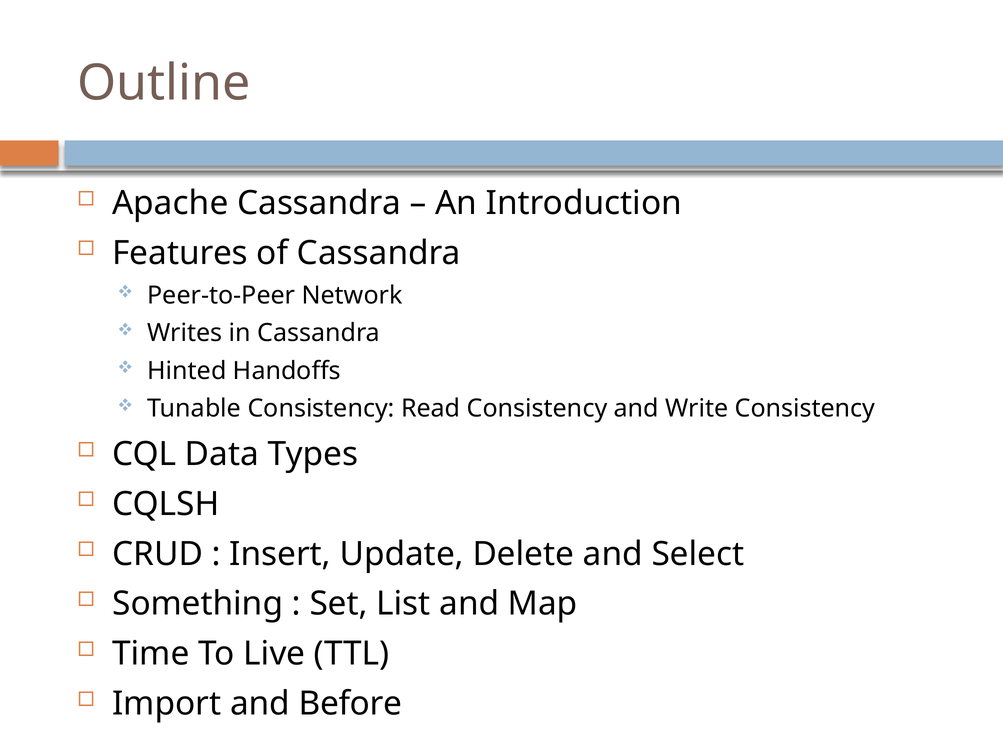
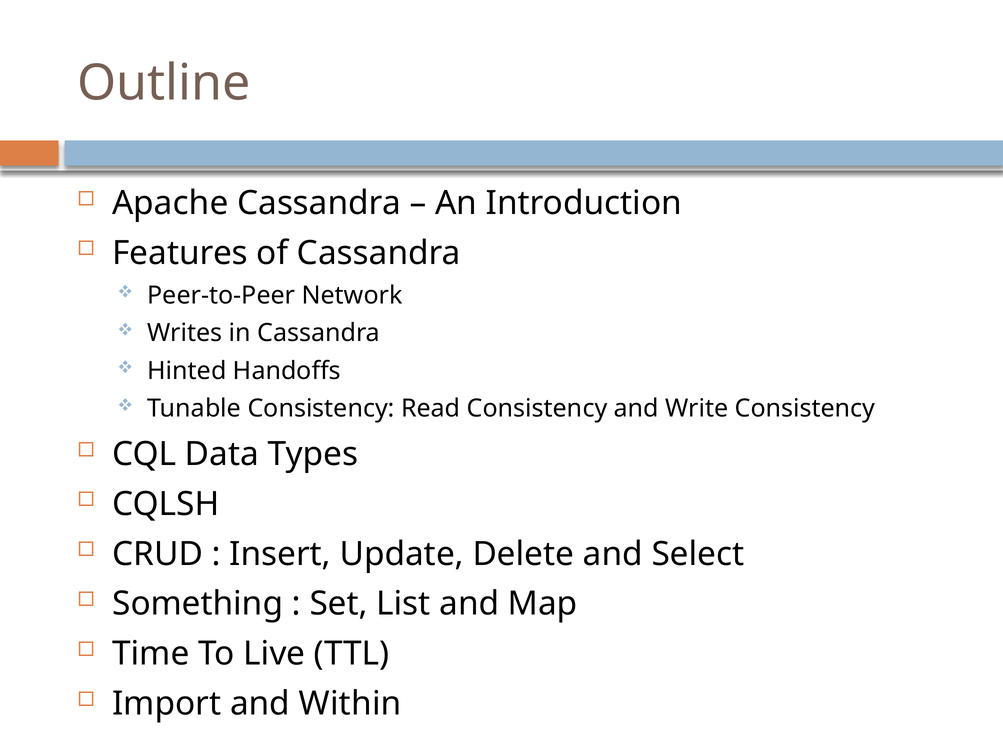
Before: Before -> Within
